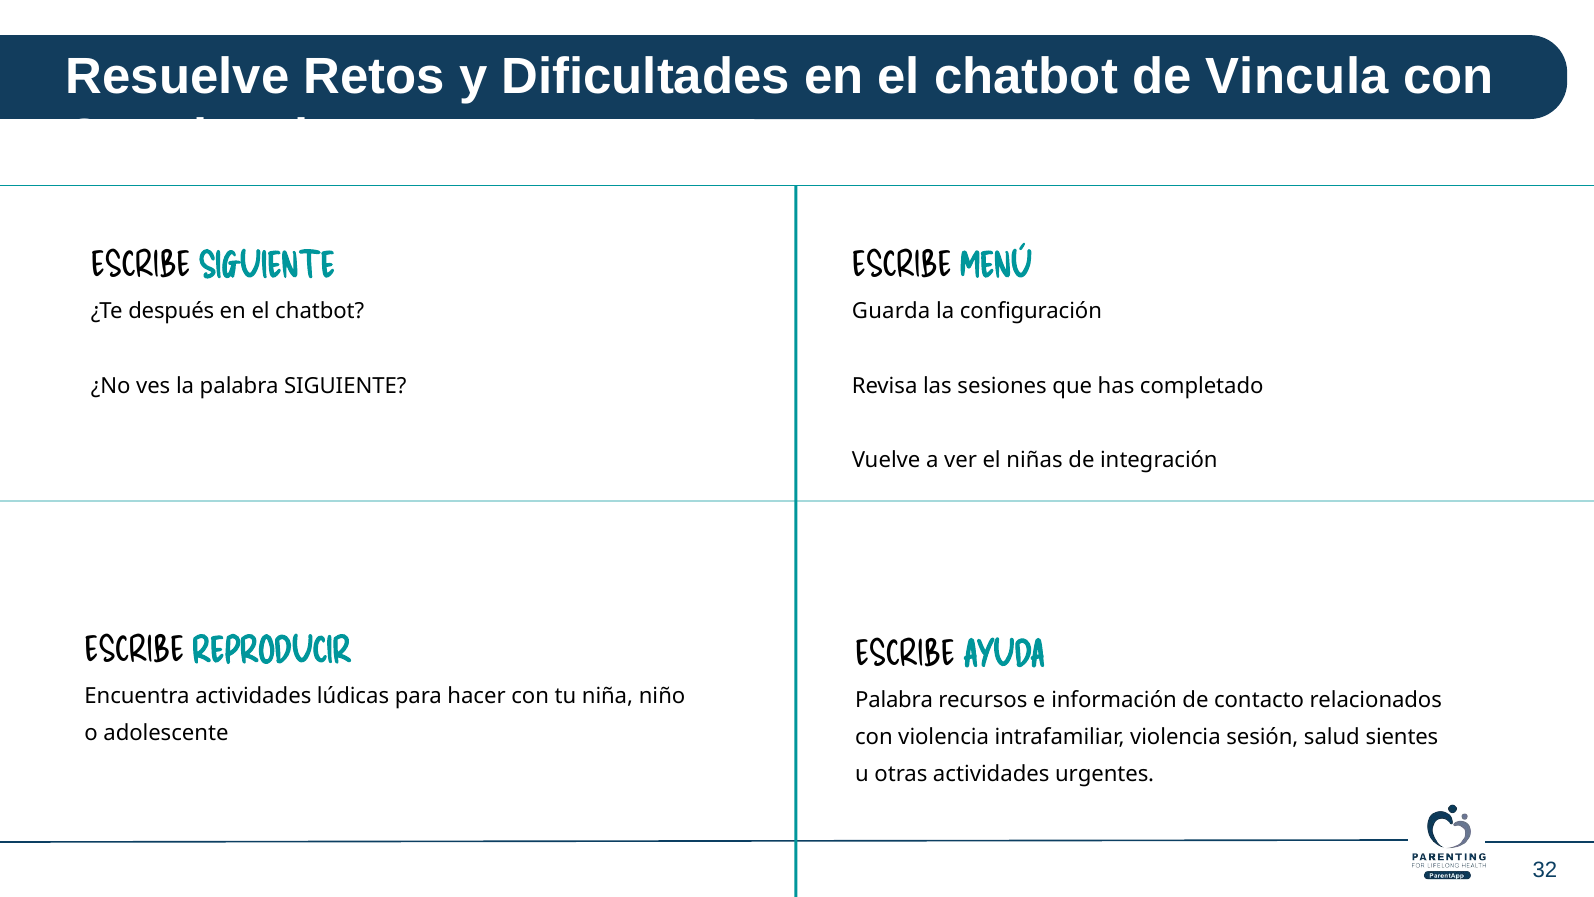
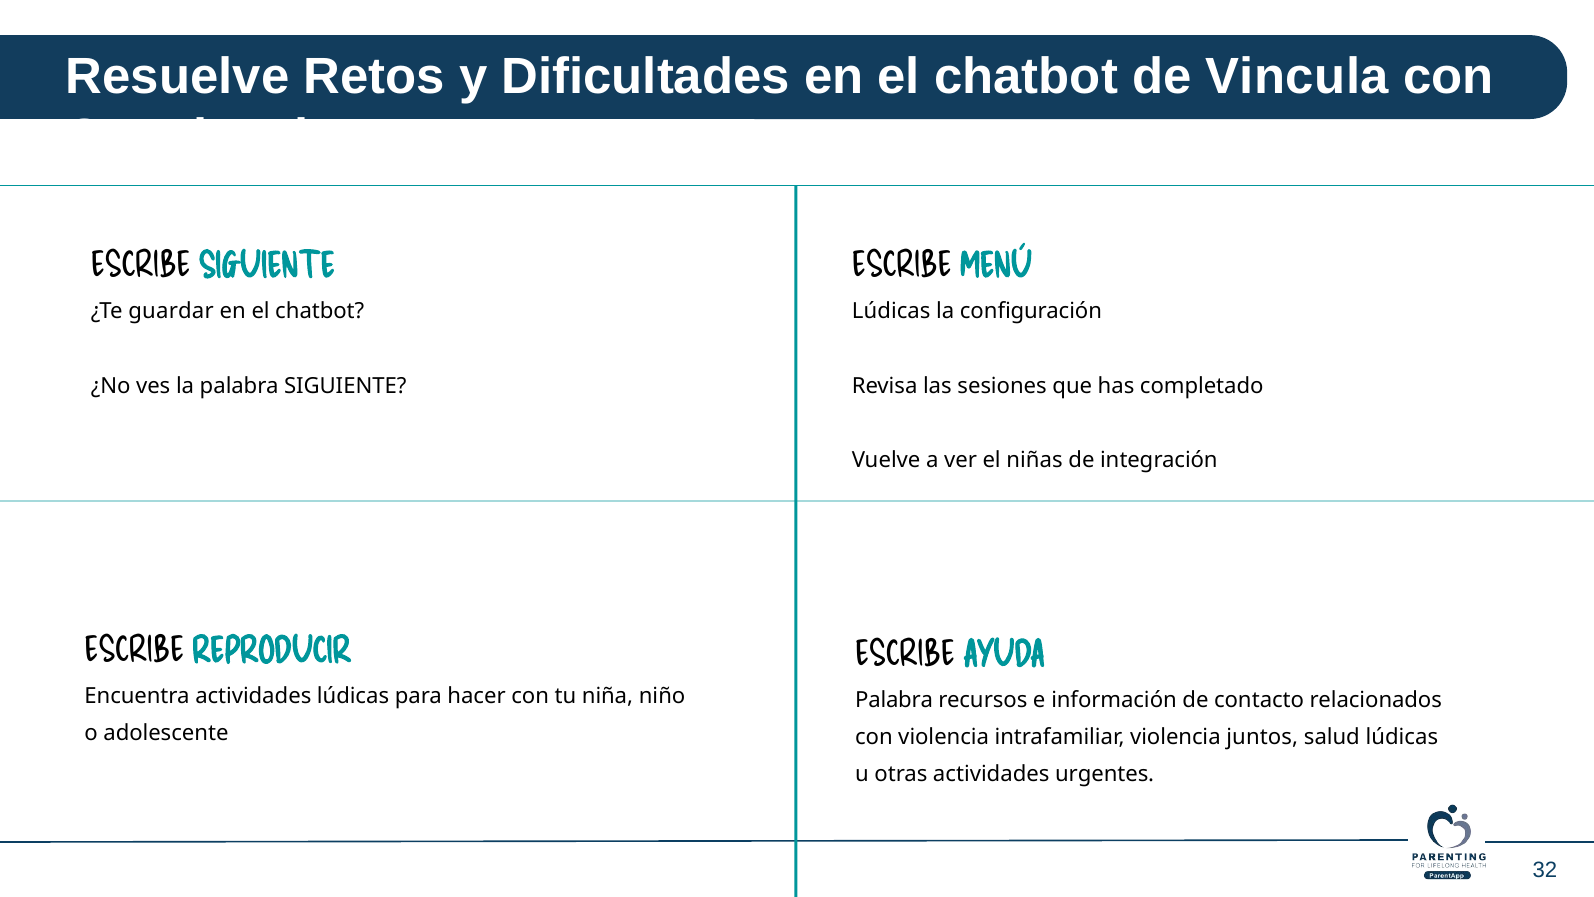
después: después -> guardar
Guarda at (891, 311): Guarda -> Lúdicas
sesión: sesión -> juntos
salud sientes: sientes -> lúdicas
